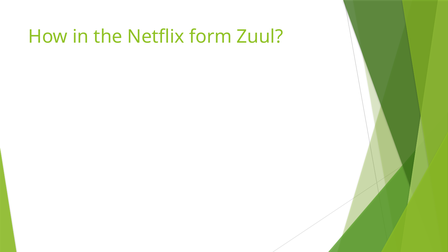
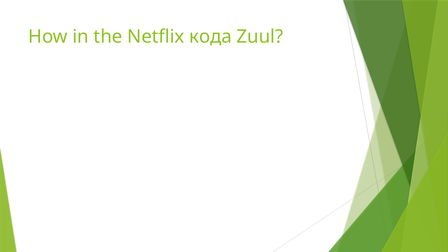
form: form -> кода
